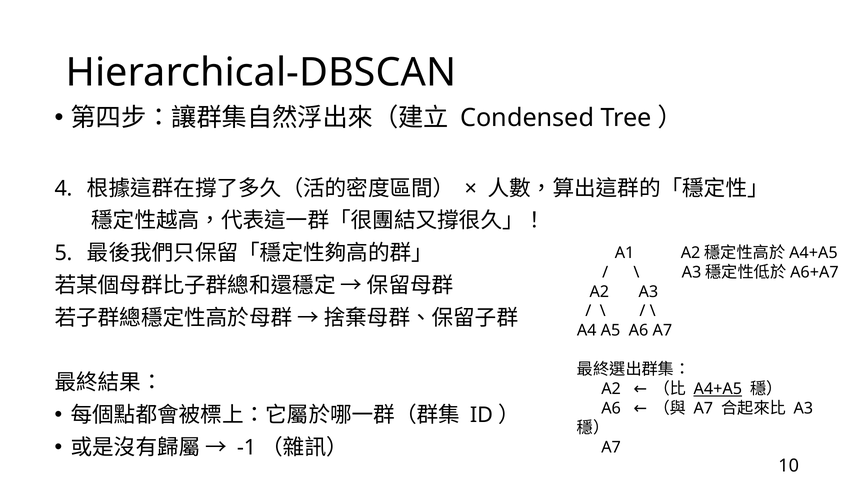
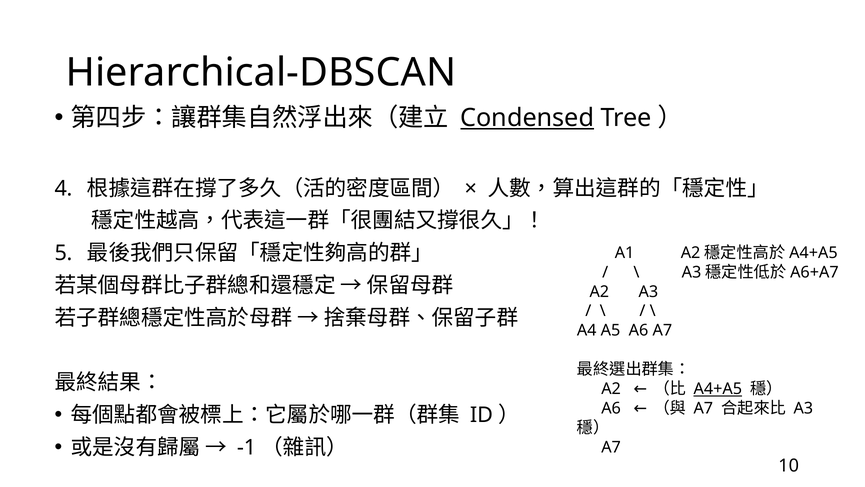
Condensed underline: none -> present
